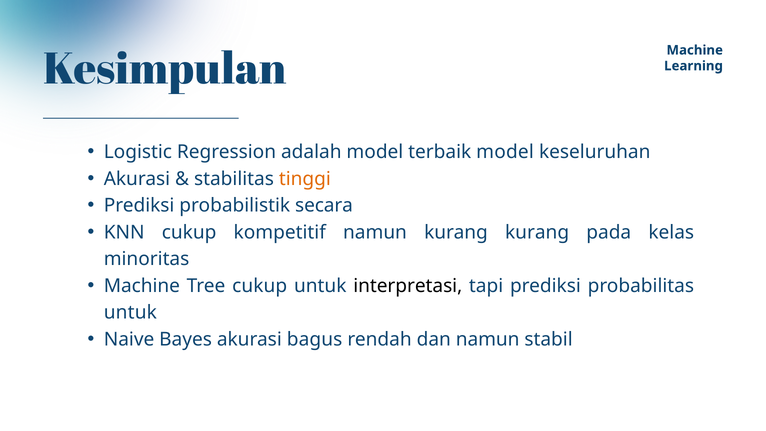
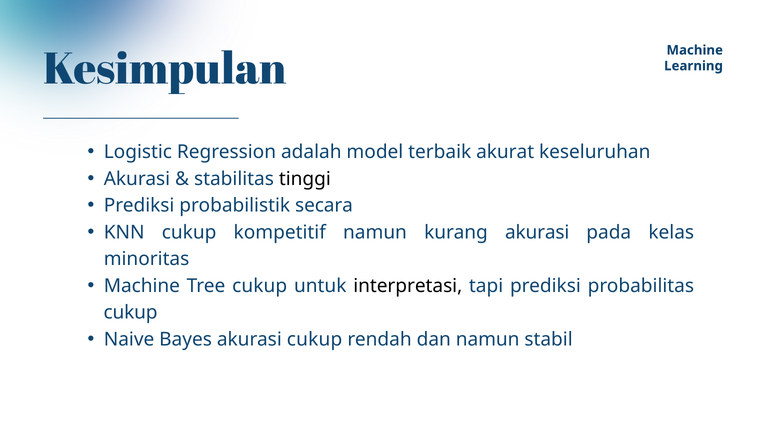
terbaik model: model -> akurat
tinggi colour: orange -> black
kurang kurang: kurang -> akurasi
untuk at (130, 312): untuk -> cukup
akurasi bagus: bagus -> cukup
